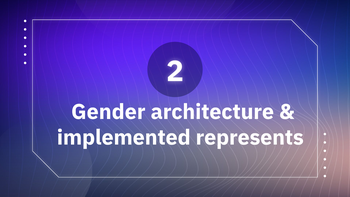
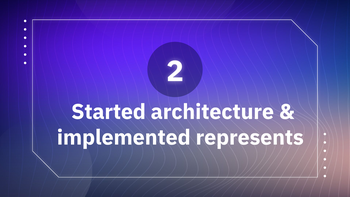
Gender: Gender -> Started
